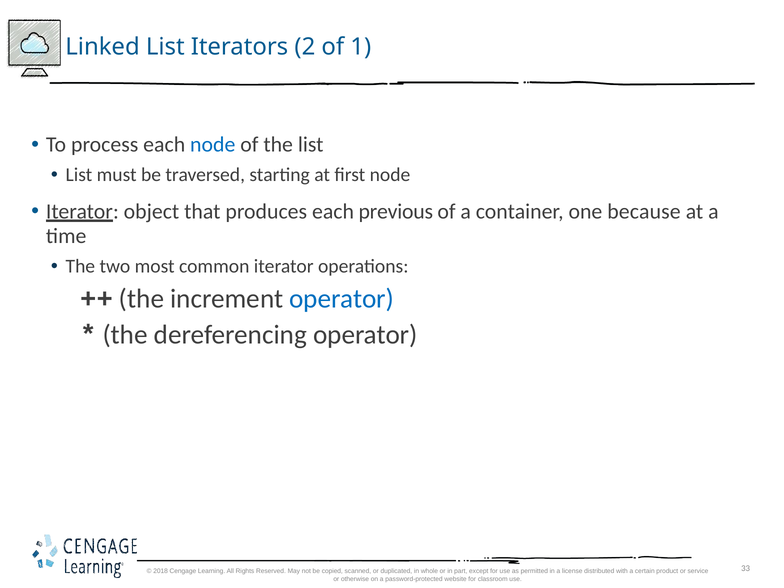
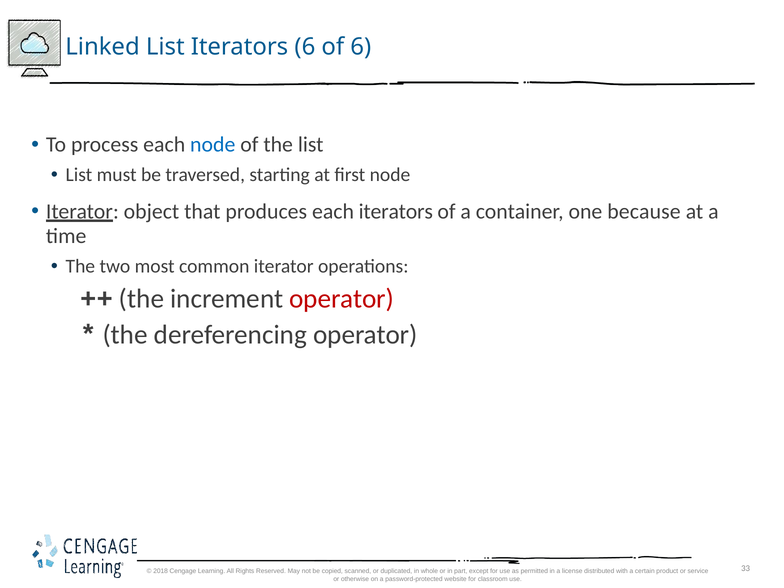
Iterators 2: 2 -> 6
of 1: 1 -> 6
each previous: previous -> iterators
operator at (342, 299) colour: blue -> red
